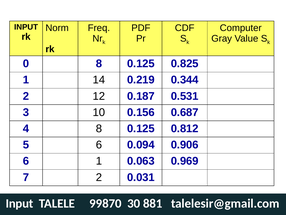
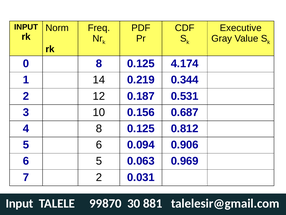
Computer: Computer -> Executive
0.825: 0.825 -> 4.174
6 1: 1 -> 5
